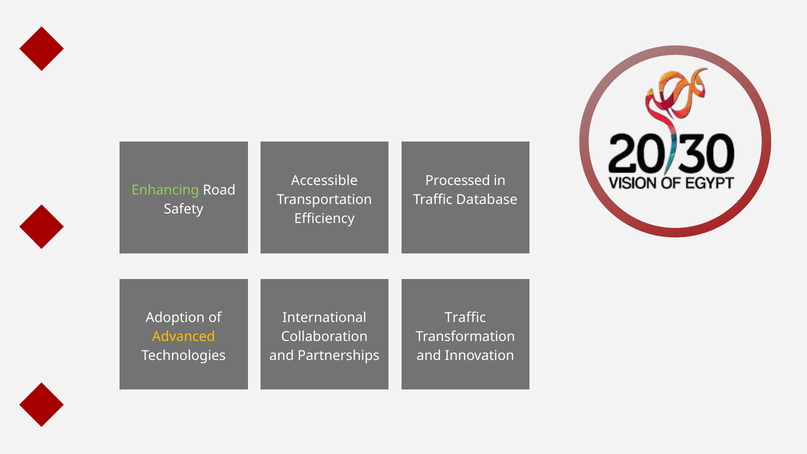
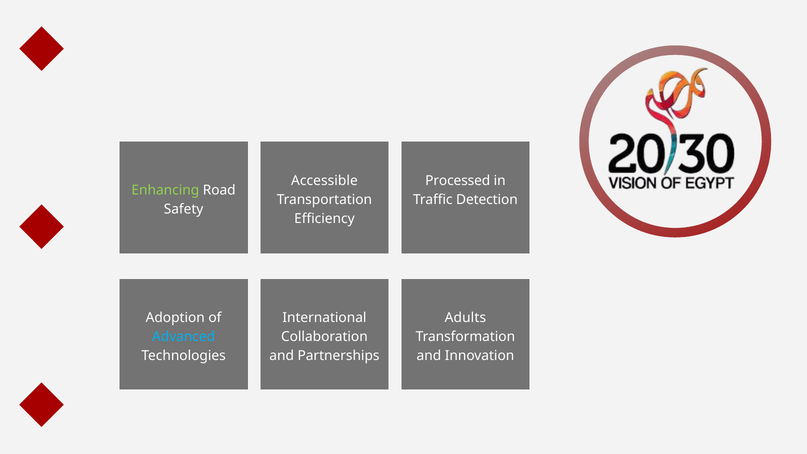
Database: Database -> Detection
Traffic at (465, 318): Traffic -> Adults
Advanced colour: yellow -> light blue
